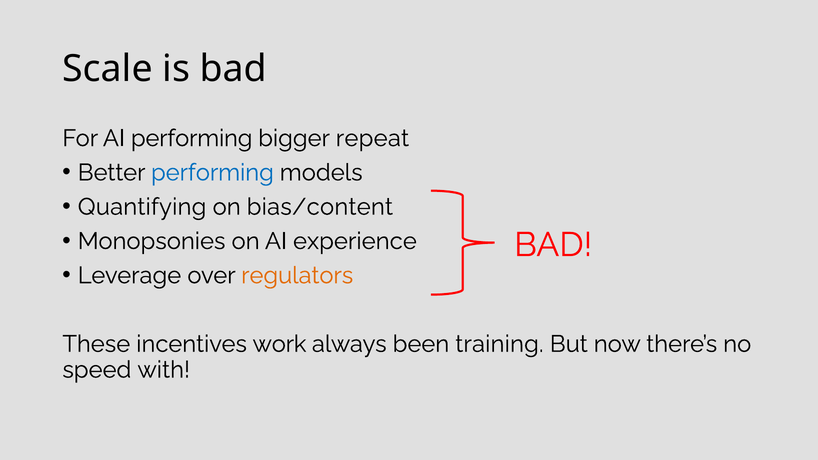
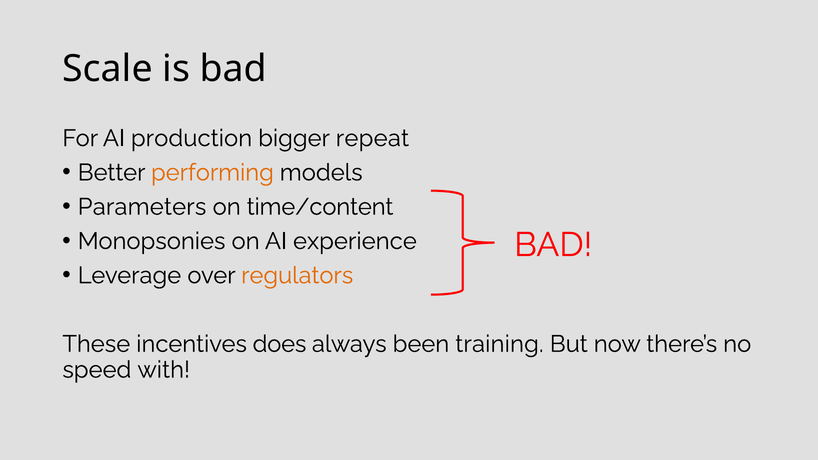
AI performing: performing -> production
performing at (212, 173) colour: blue -> orange
Quantifying: Quantifying -> Parameters
bias/content: bias/content -> time/content
work: work -> does
